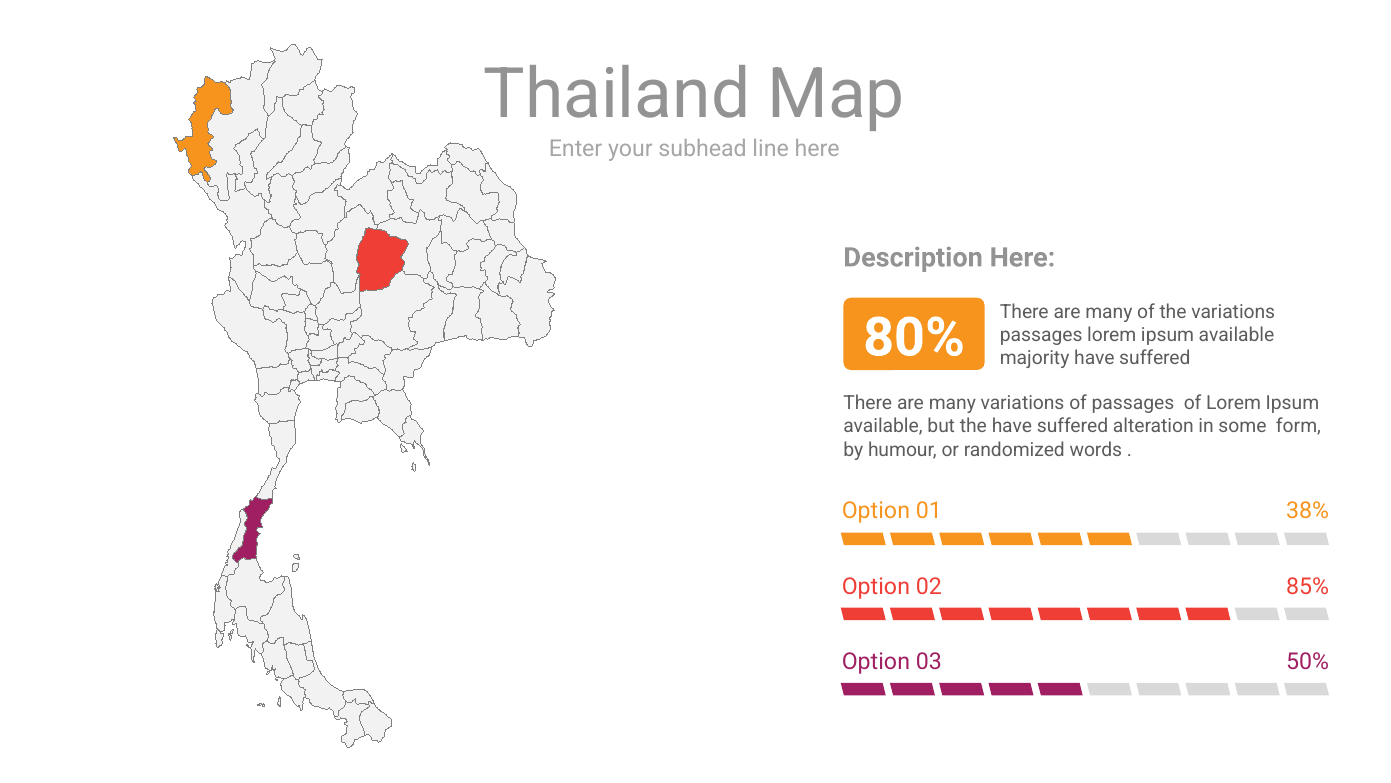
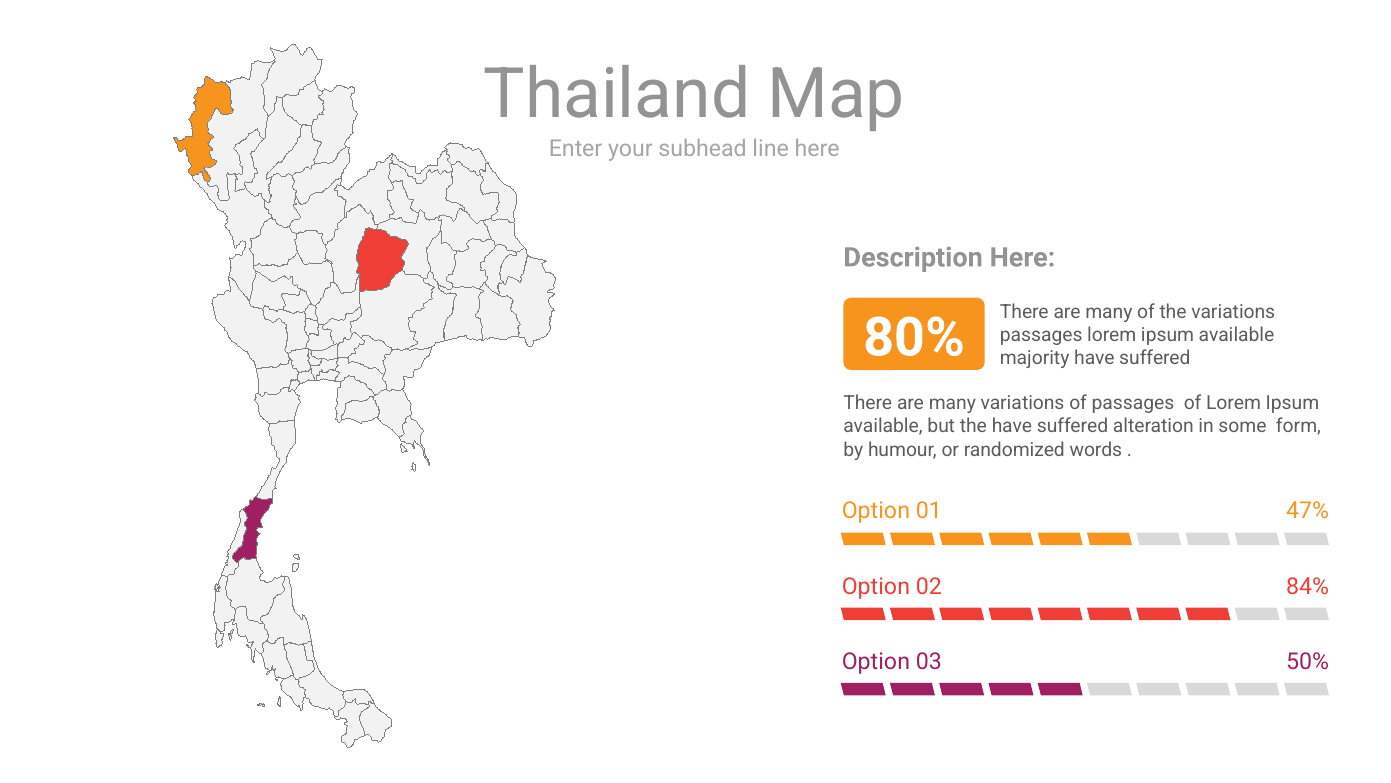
38%: 38% -> 47%
85%: 85% -> 84%
